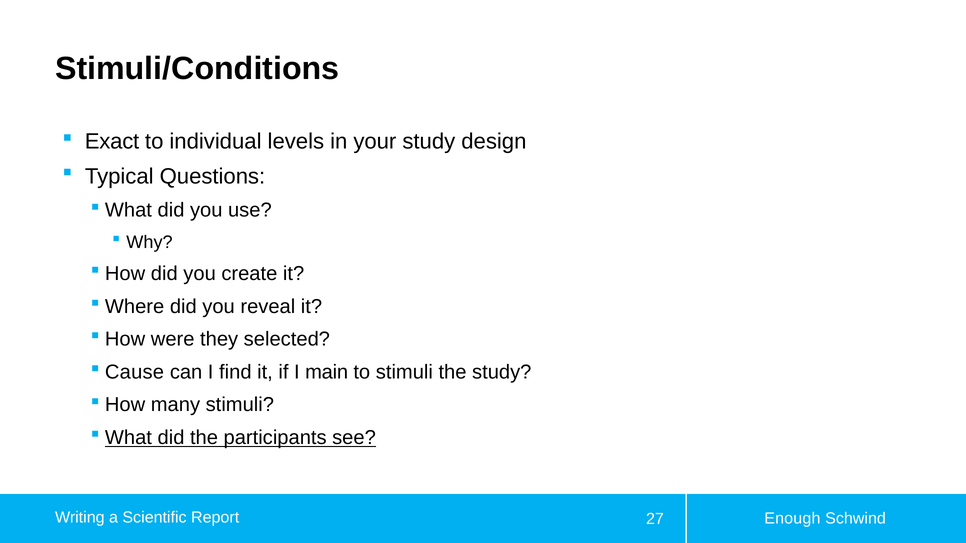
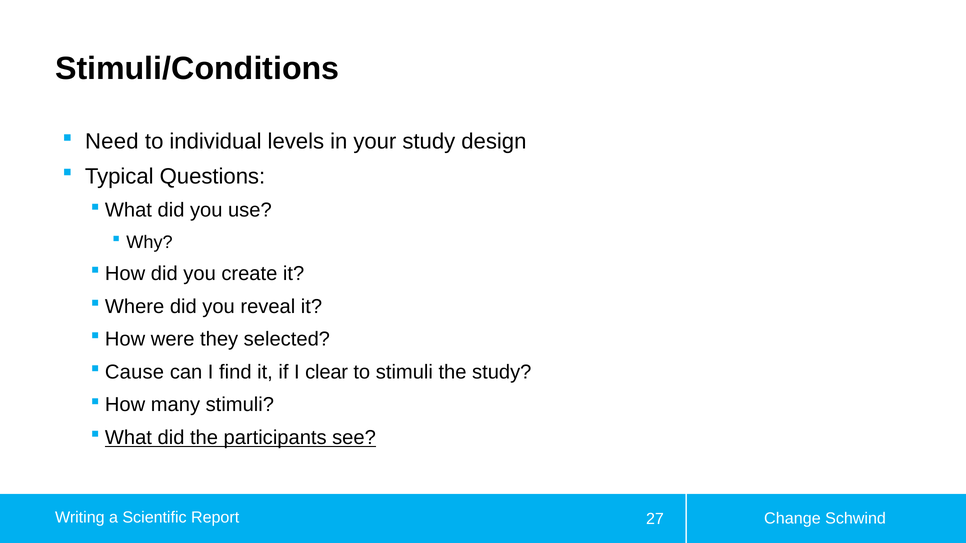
Exact: Exact -> Need
main: main -> clear
Enough: Enough -> Change
